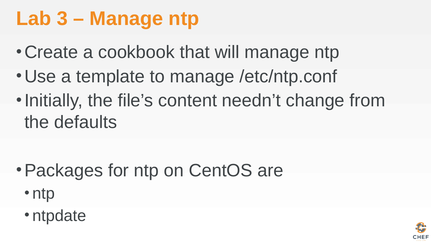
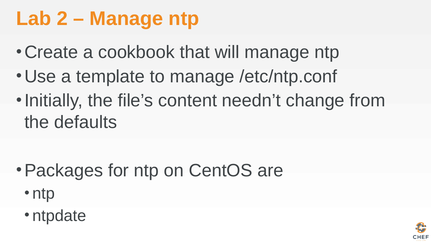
3: 3 -> 2
